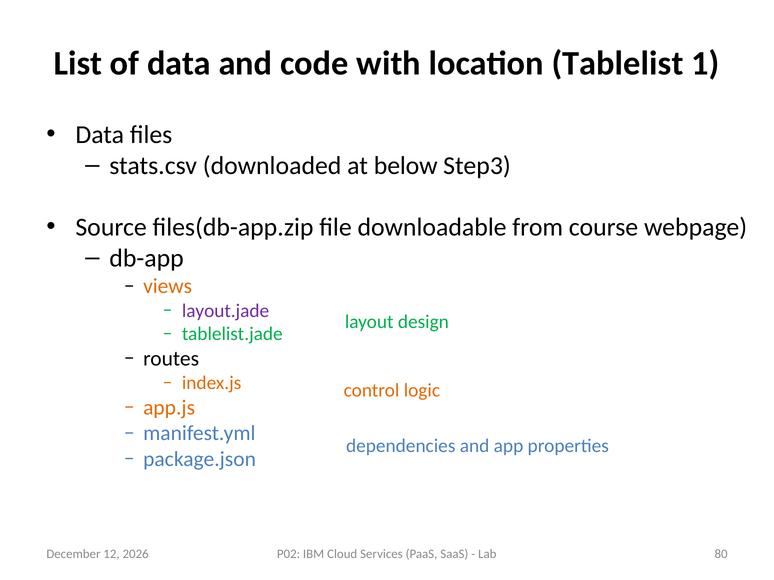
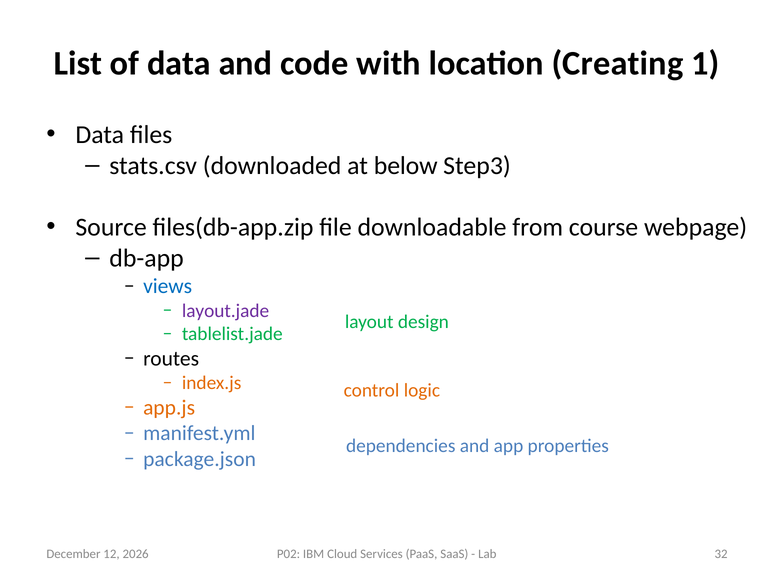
Tablelist: Tablelist -> Creating
views colour: orange -> blue
80: 80 -> 32
